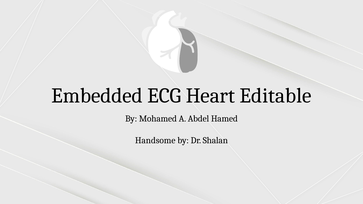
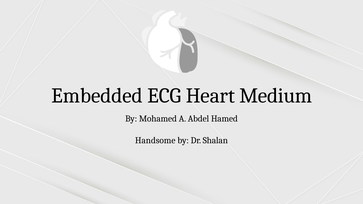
Editable: Editable -> Medium
